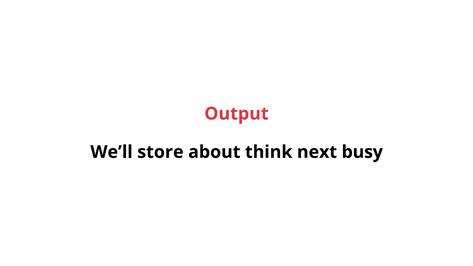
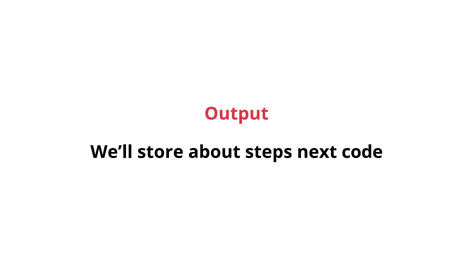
think: think -> steps
busy: busy -> code
